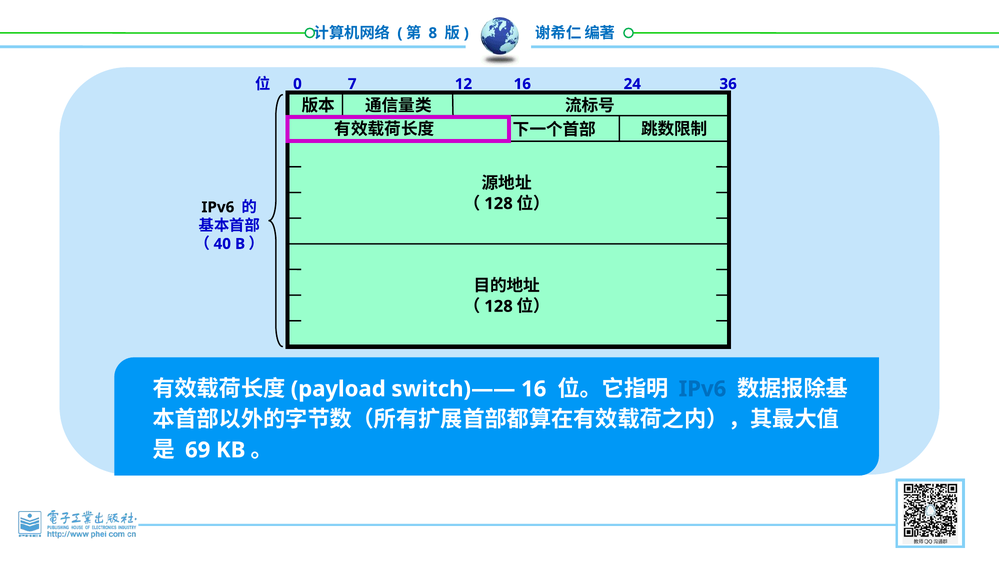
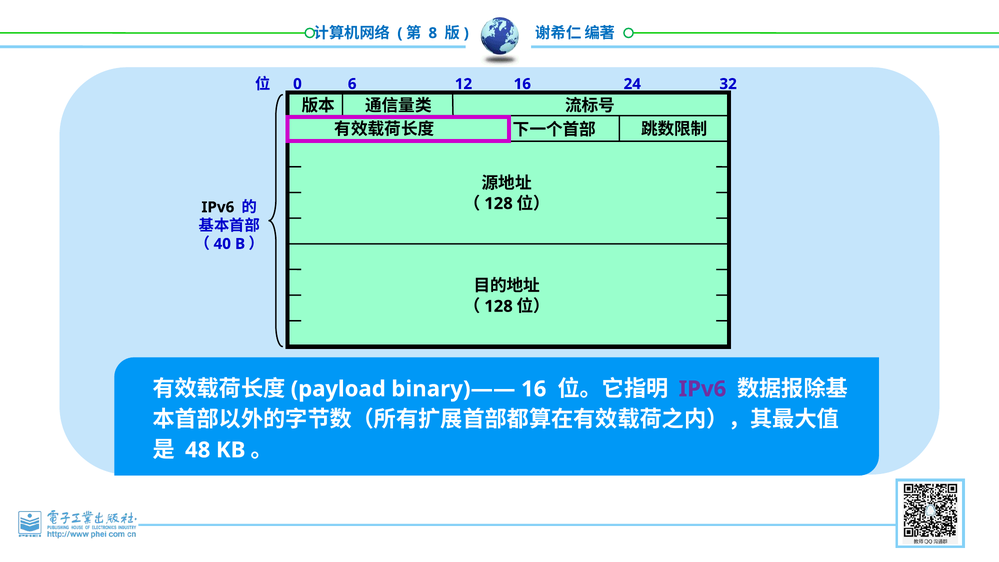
7: 7 -> 6
36: 36 -> 32
switch)——: switch)—— -> binary)——
IPv6 at (702, 389) colour: blue -> purple
69: 69 -> 48
